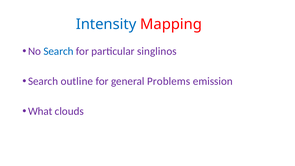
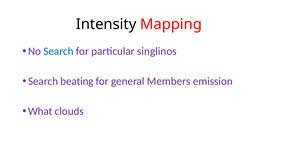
Intensity colour: blue -> black
outline: outline -> beating
Problems: Problems -> Members
